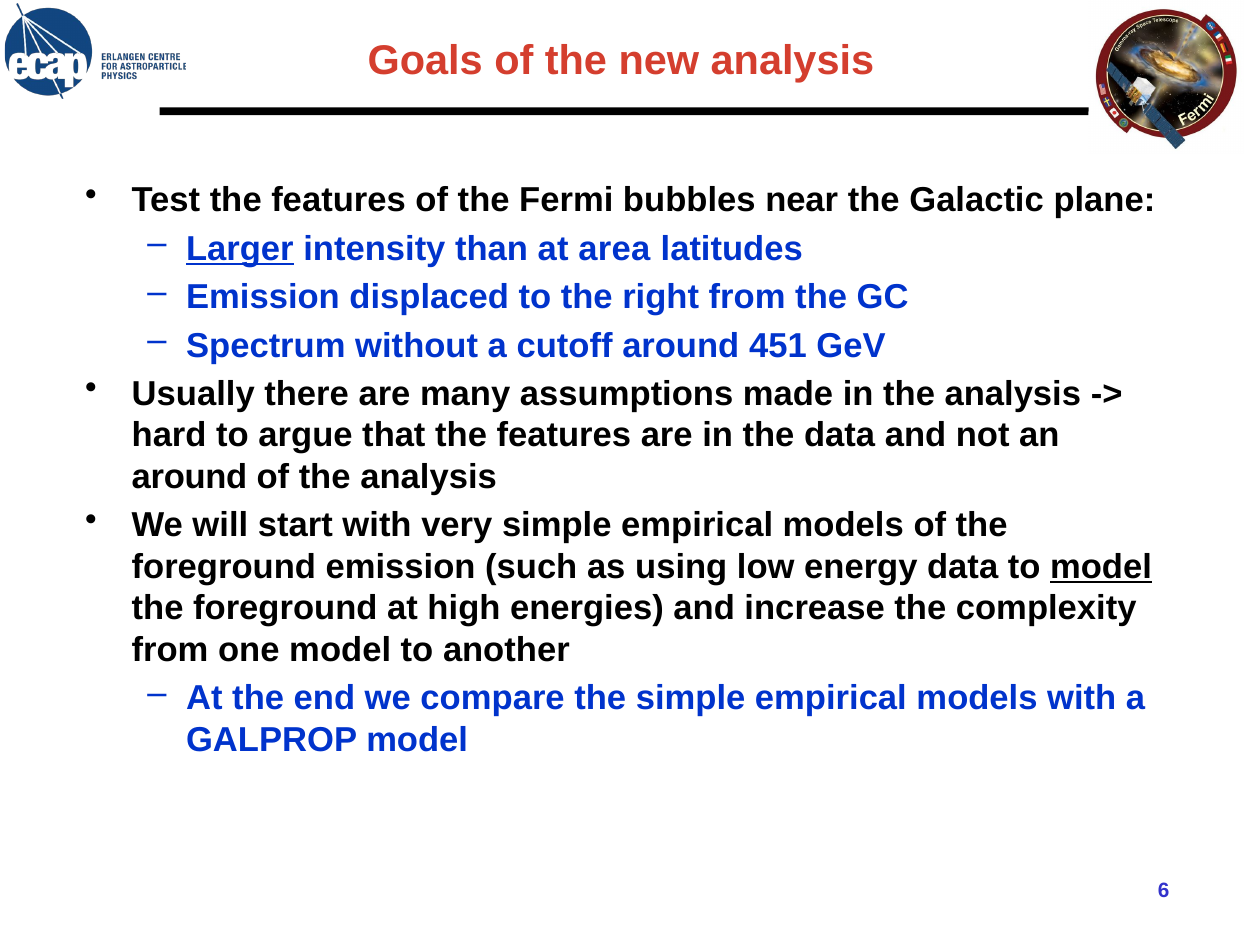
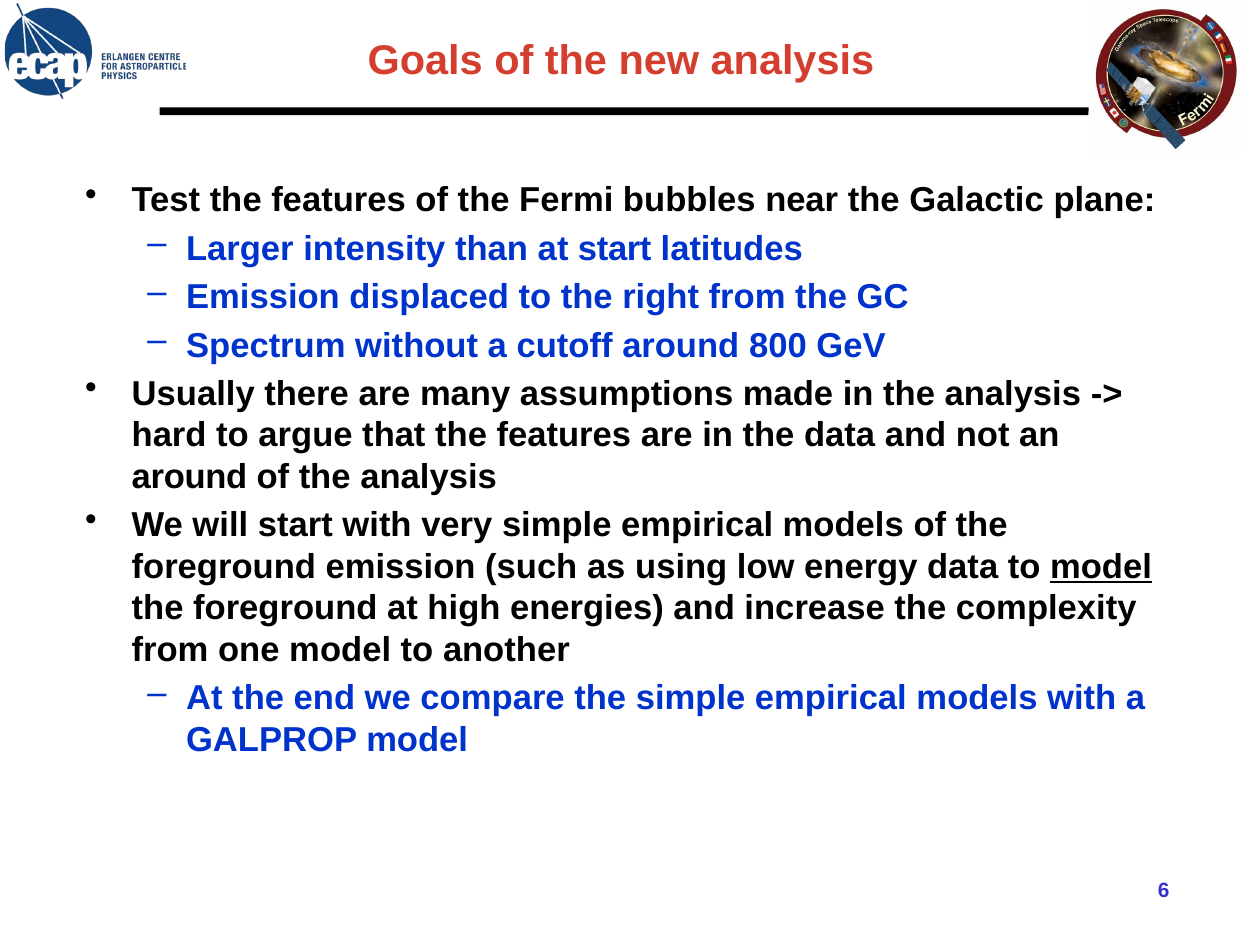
Larger underline: present -> none
at area: area -> start
451: 451 -> 800
